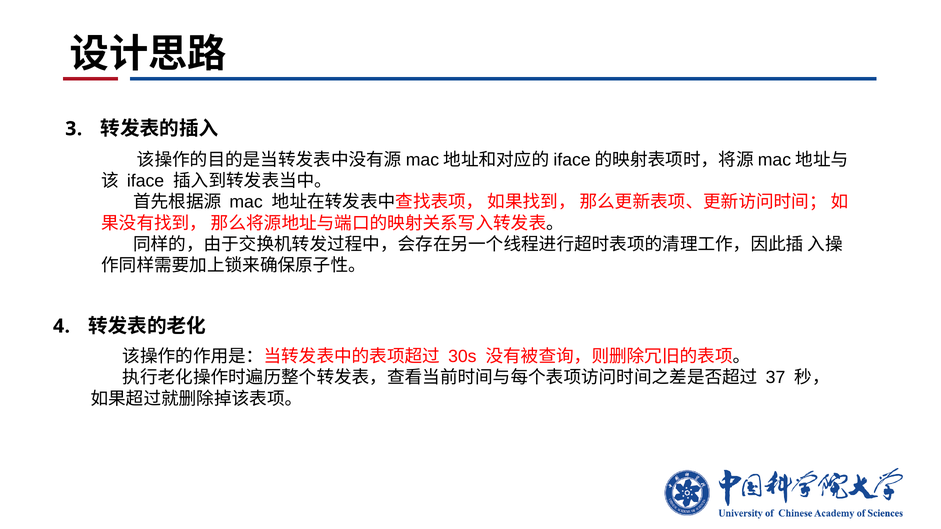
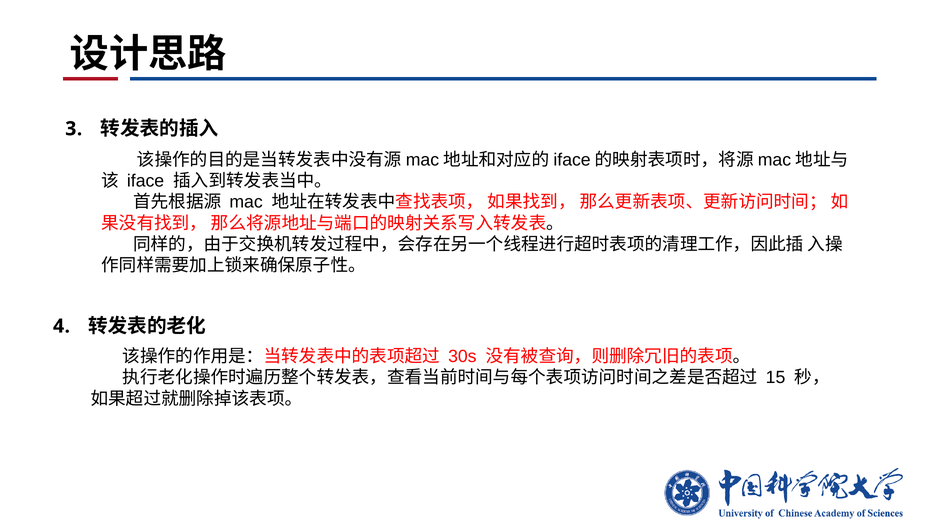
37: 37 -> 15
